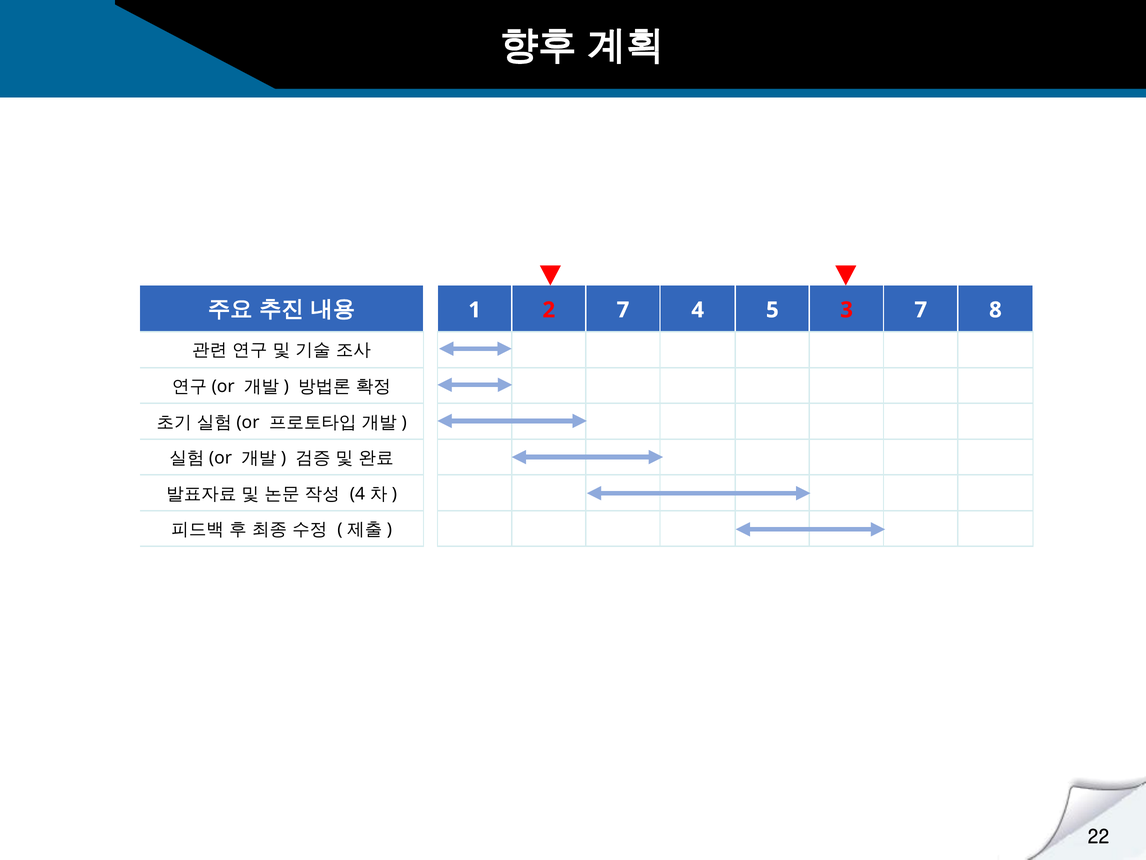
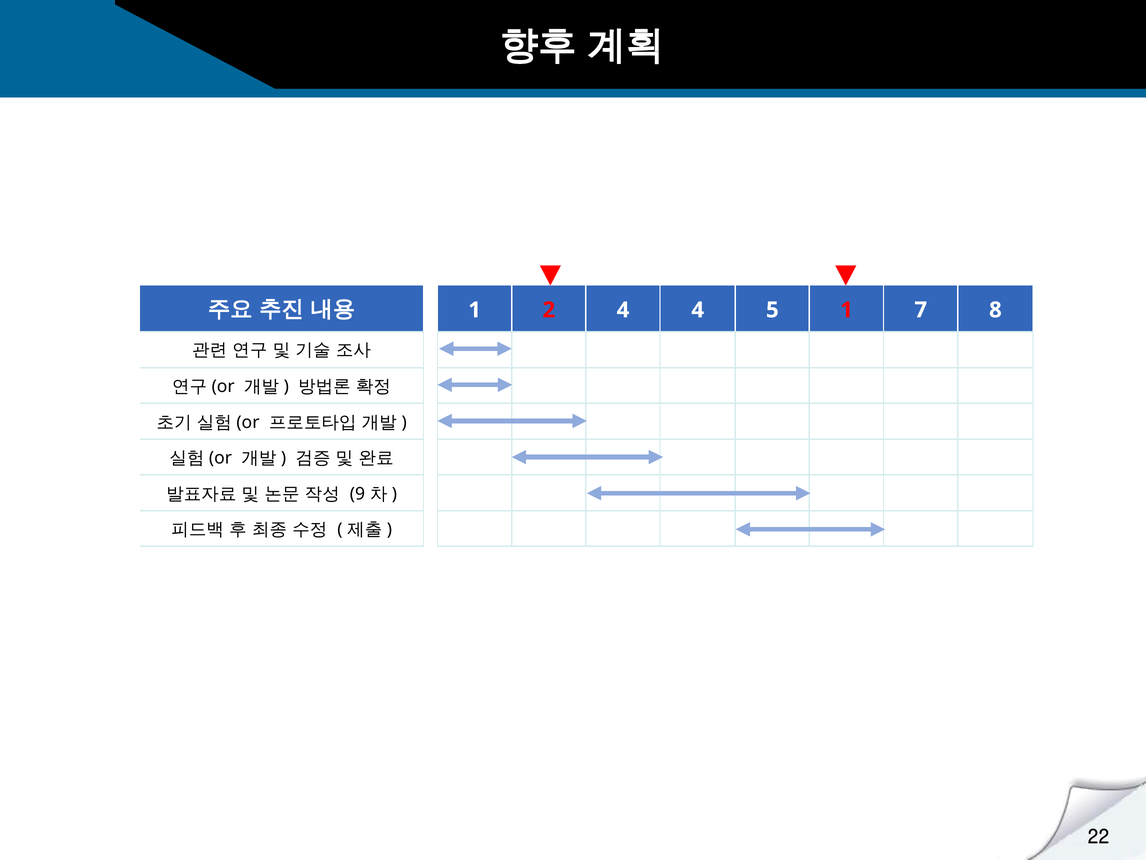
2 7: 7 -> 4
5 3: 3 -> 1
4 at (357, 493): 4 -> 9
